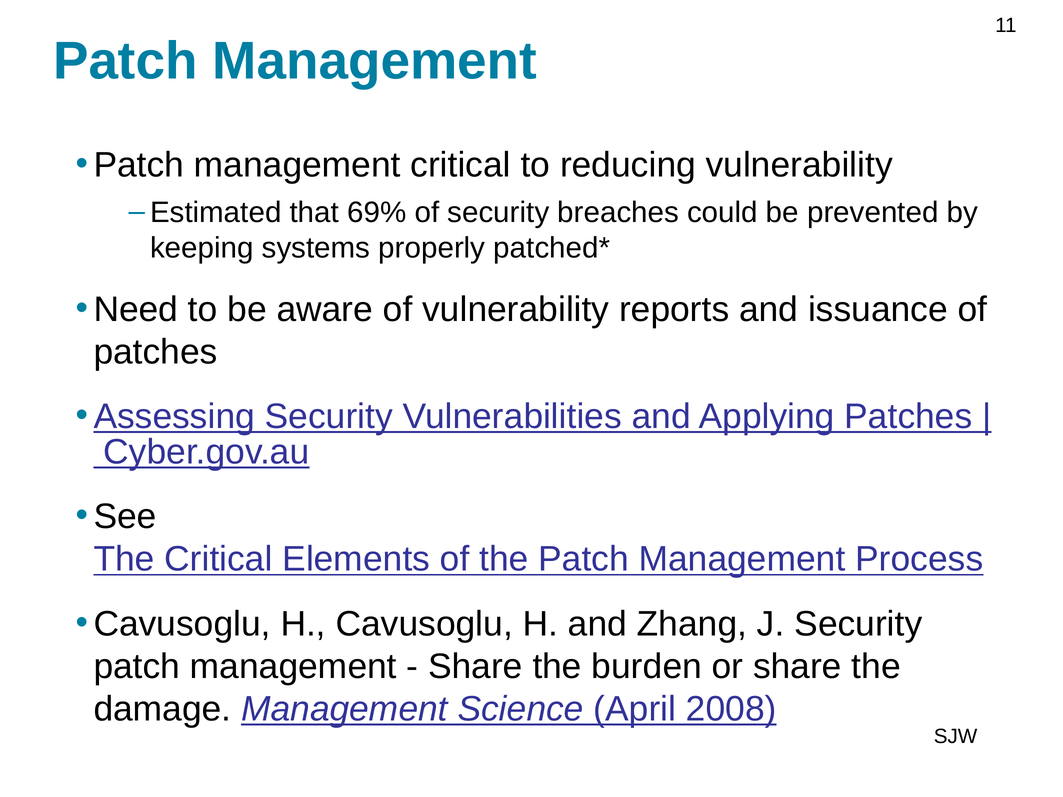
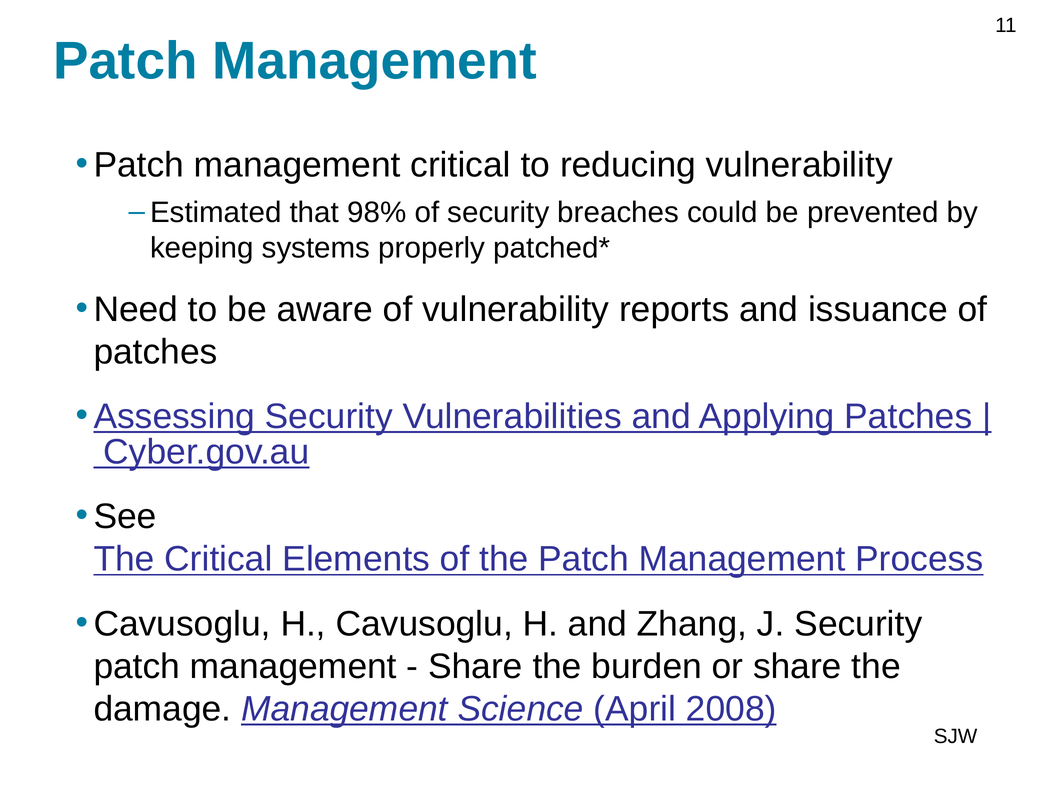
69%: 69% -> 98%
